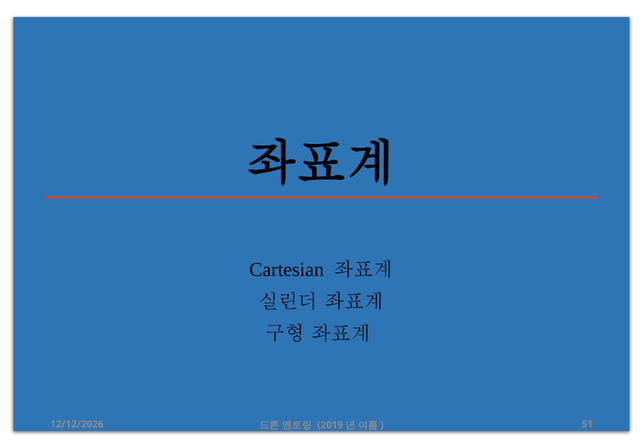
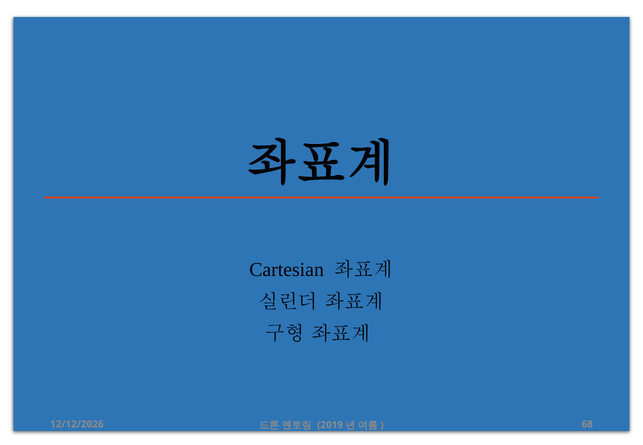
51: 51 -> 68
